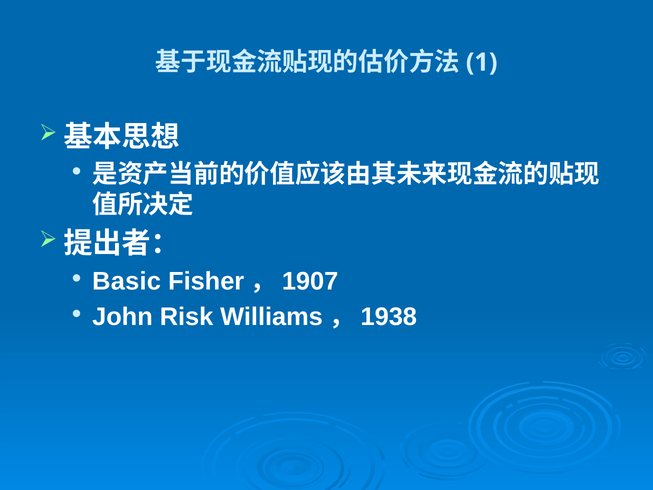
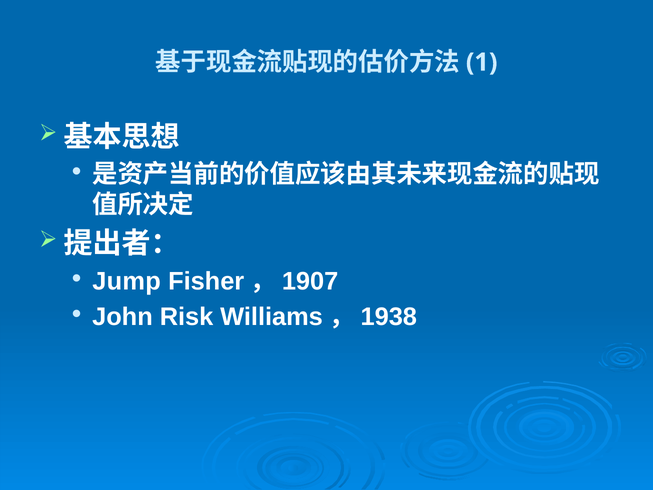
Basic: Basic -> Jump
